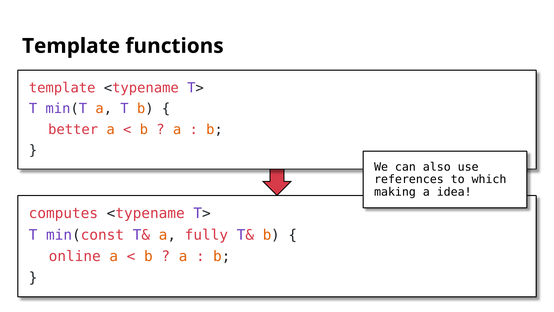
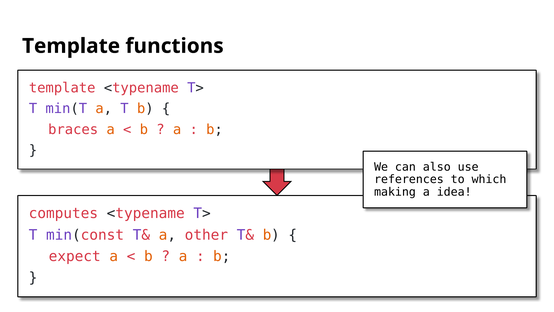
better: better -> braces
fully: fully -> other
online: online -> expect
